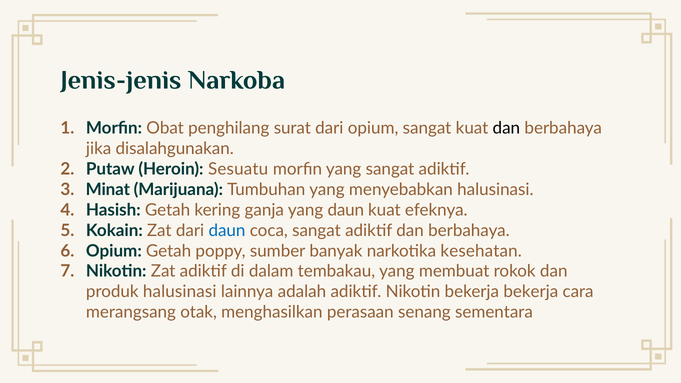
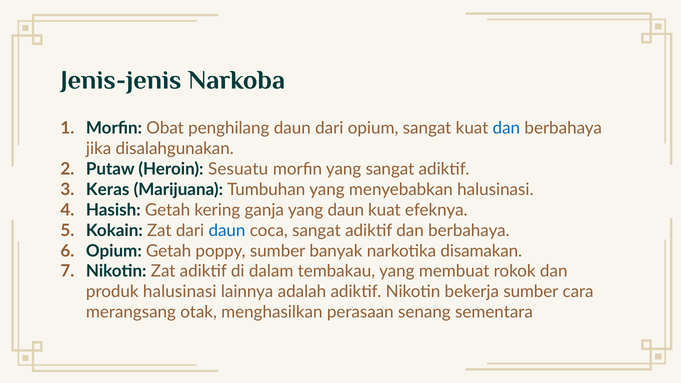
penghilang surat: surat -> daun
dan at (506, 128) colour: black -> blue
Minat: Minat -> Keras
kesehatan: kesehatan -> disamakan
bekerja bekerja: bekerja -> sumber
